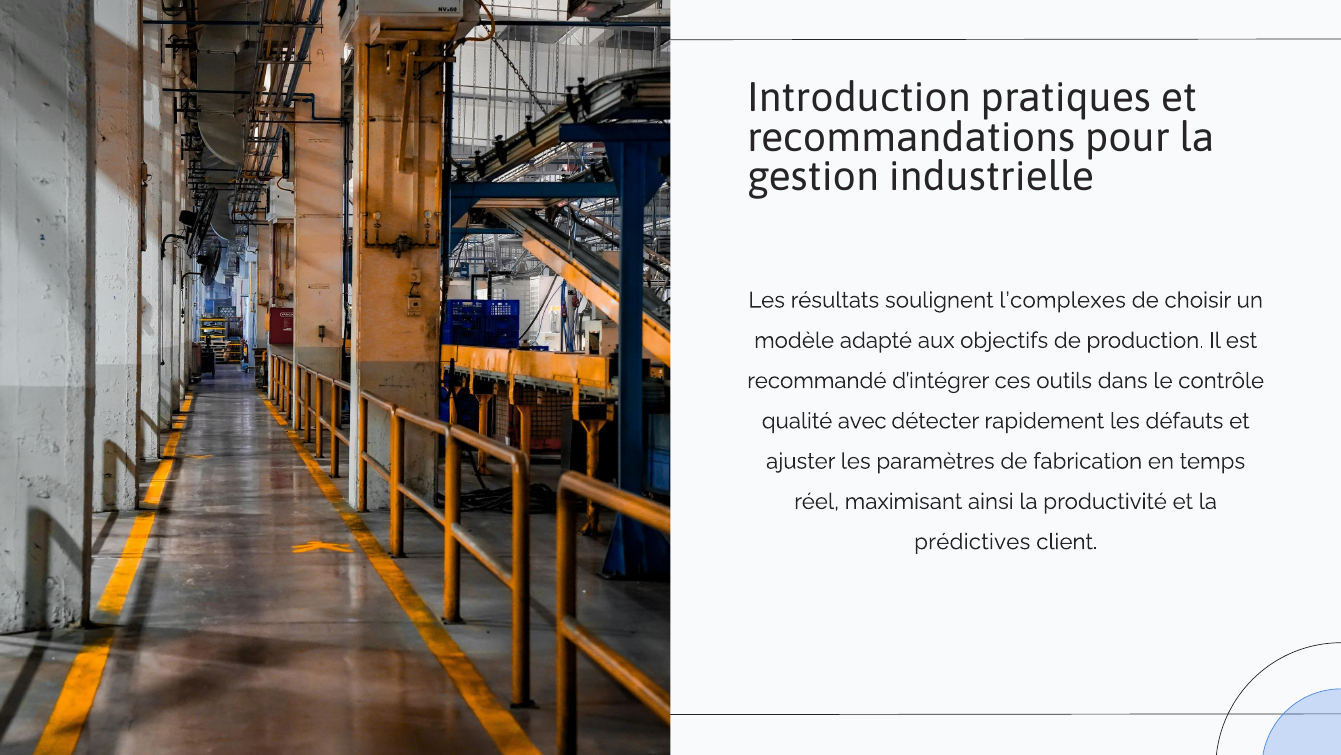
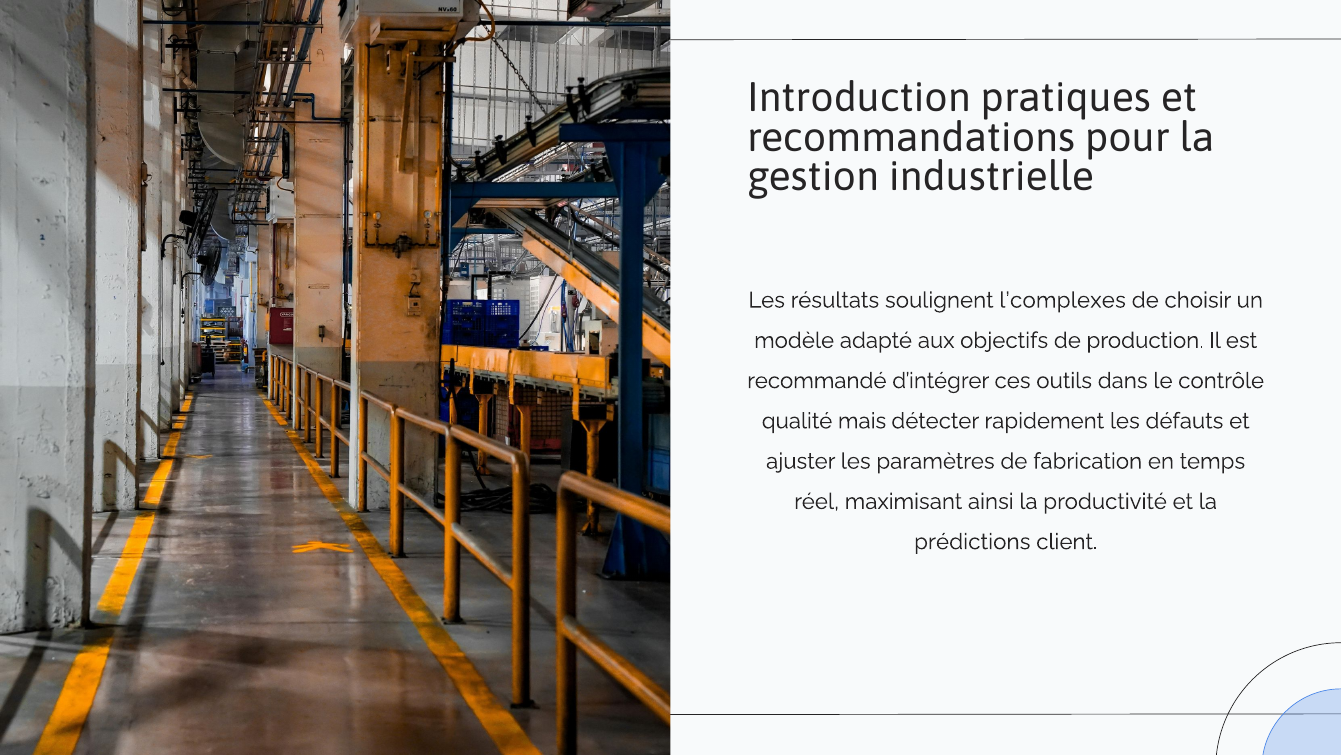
avec: avec -> mais
prédictives: prédictives -> prédictions
